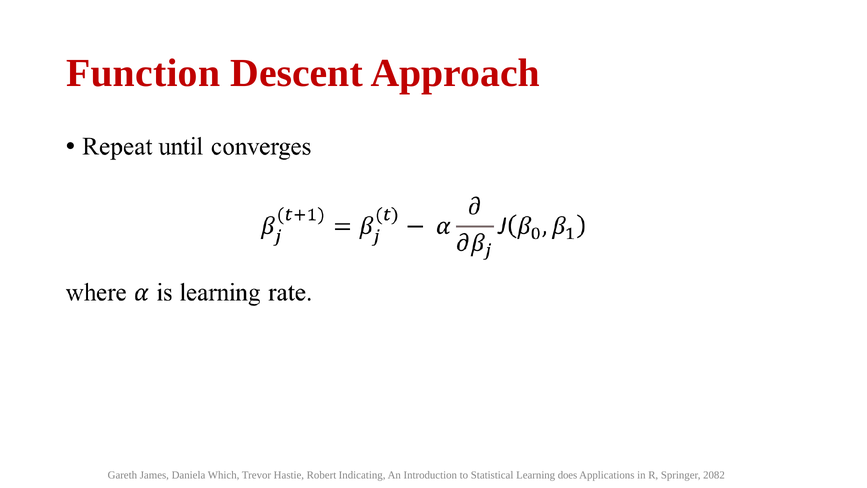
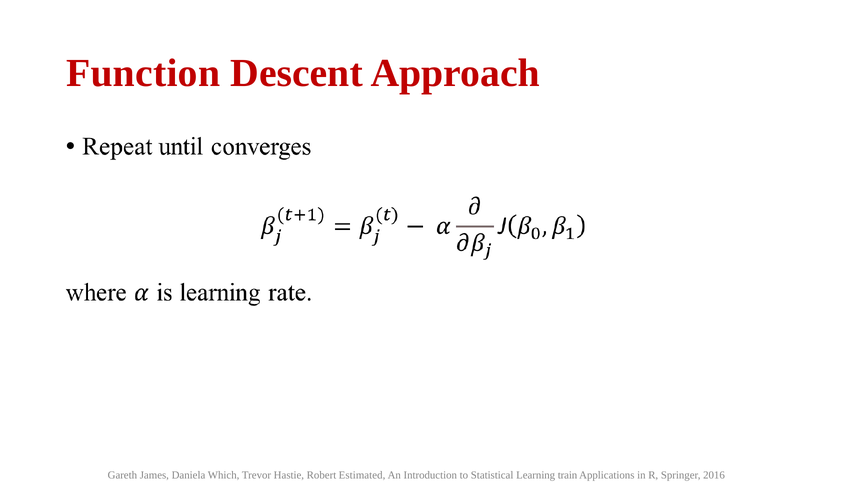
Indicating: Indicating -> Estimated
does: does -> train
2082: 2082 -> 2016
